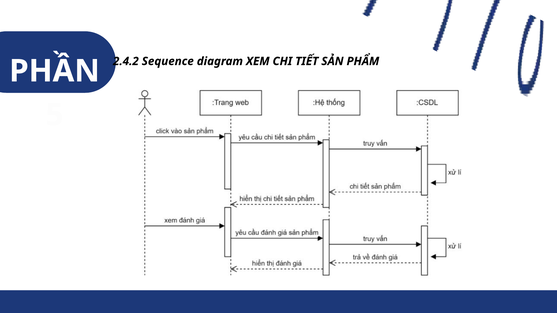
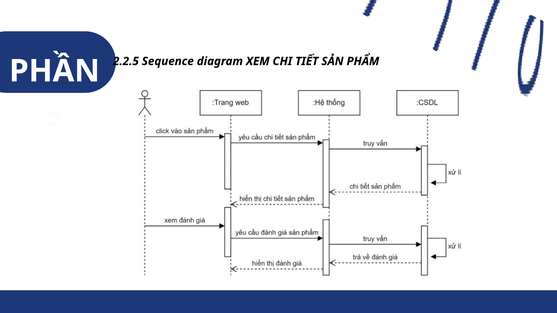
2.4.2: 2.4.2 -> 2.2.5
